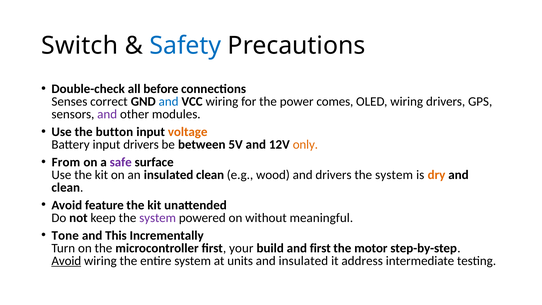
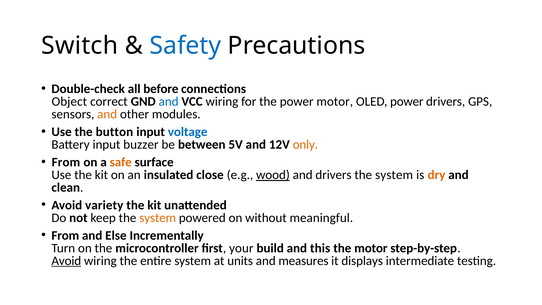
Senses: Senses -> Object
power comes: comes -> motor
OLED wiring: wiring -> power
and at (107, 114) colour: purple -> orange
voltage colour: orange -> blue
input drivers: drivers -> buzzer
safe colour: purple -> orange
insulated clean: clean -> close
wood underline: none -> present
feature: feature -> variety
system at (158, 218) colour: purple -> orange
Tone at (65, 235): Tone -> From
This: This -> Else
and first: first -> this
and insulated: insulated -> measures
address: address -> displays
